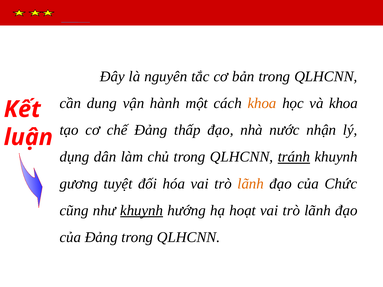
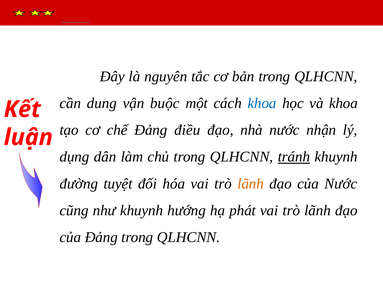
hành: hành -> buộc
khoa at (262, 103) colour: orange -> blue
thấp: thấp -> điều
gương: gương -> đường
của Chức: Chức -> Nước
khuynh at (142, 211) underline: present -> none
hoạt: hoạt -> phát
